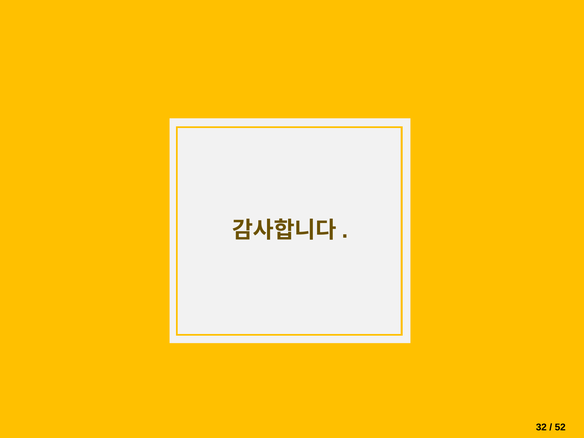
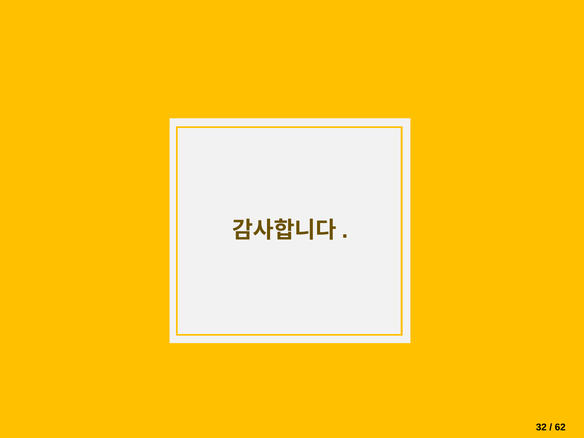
52: 52 -> 62
